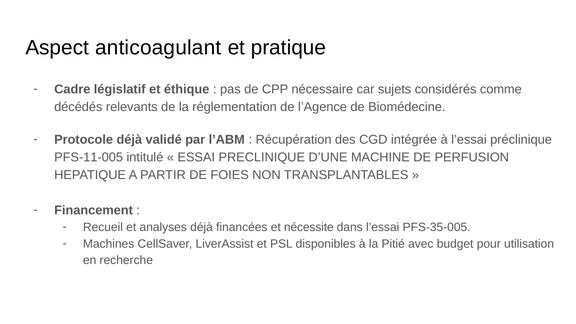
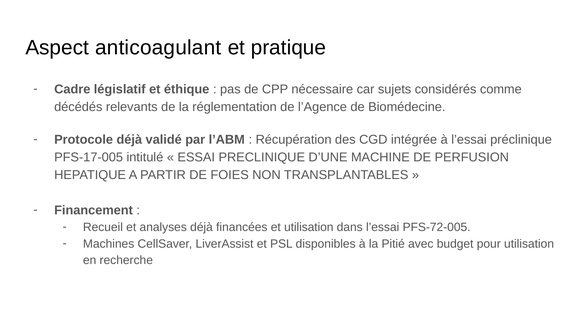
PFS-11-005: PFS-11-005 -> PFS-17-005
et nécessite: nécessite -> utilisation
PFS-35-005: PFS-35-005 -> PFS-72-005
